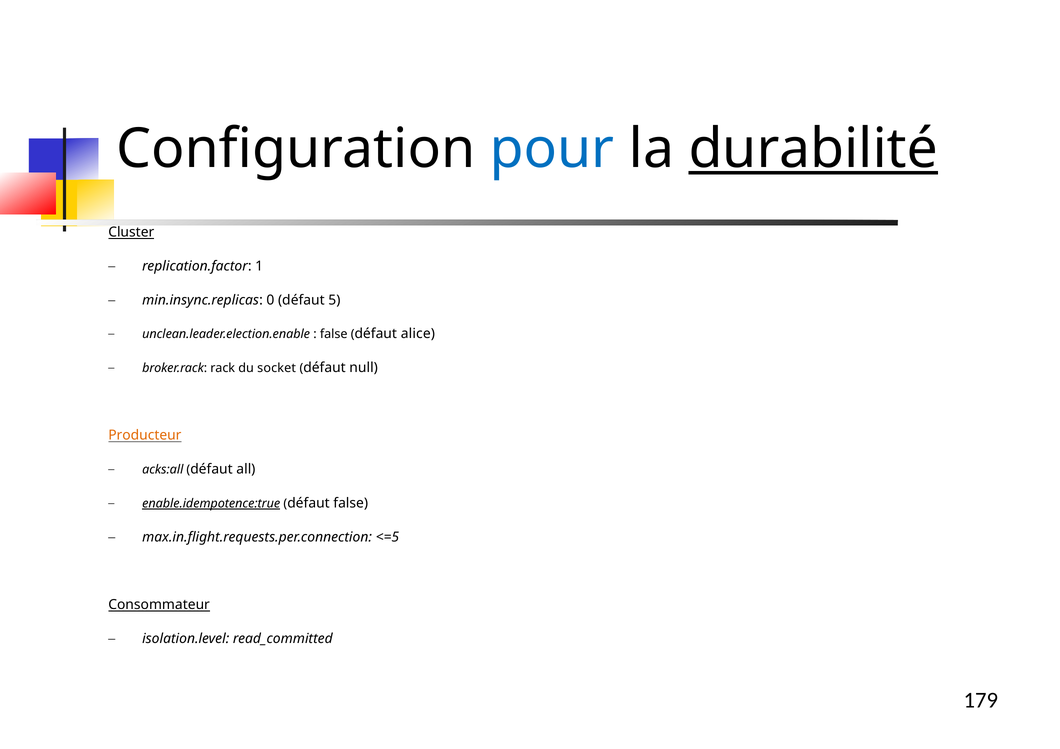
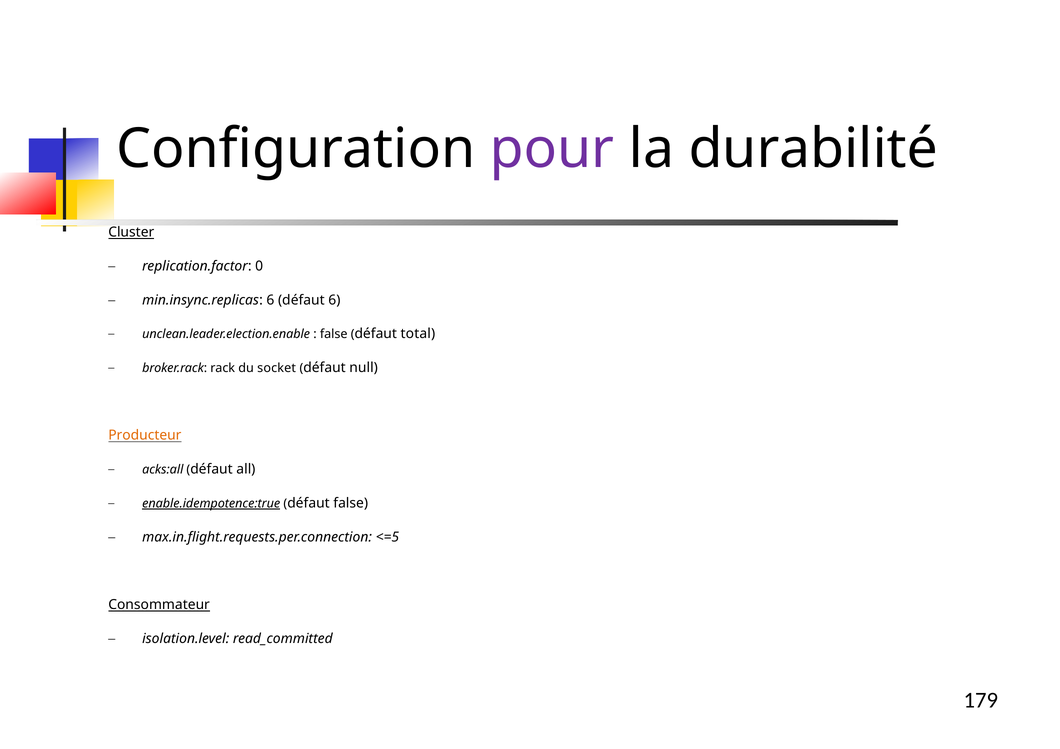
pour colour: blue -> purple
durabilité underline: present -> none
1: 1 -> 0
min.insync.replicas 0: 0 -> 6
défaut 5: 5 -> 6
alice: alice -> total
